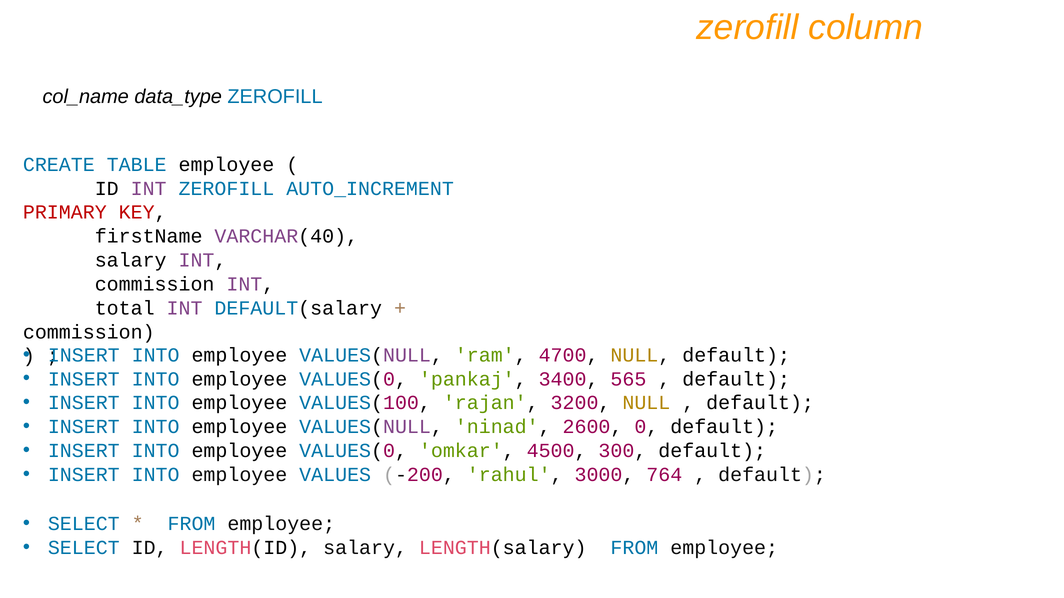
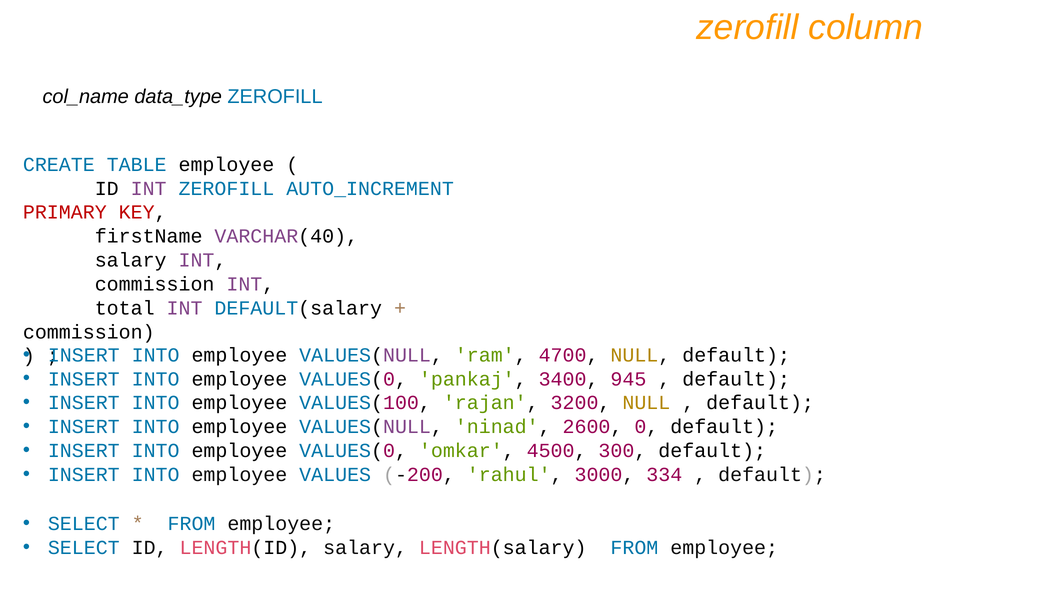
565: 565 -> 945
764: 764 -> 334
